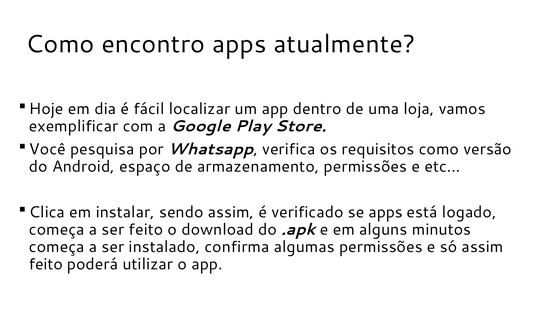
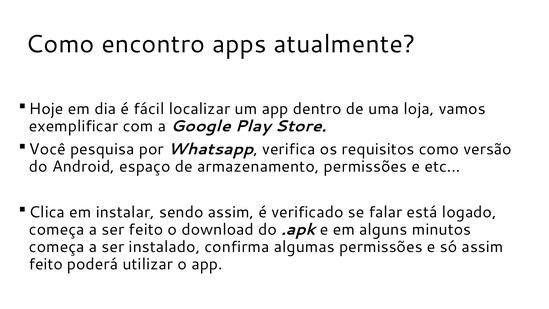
se apps: apps -> falar
